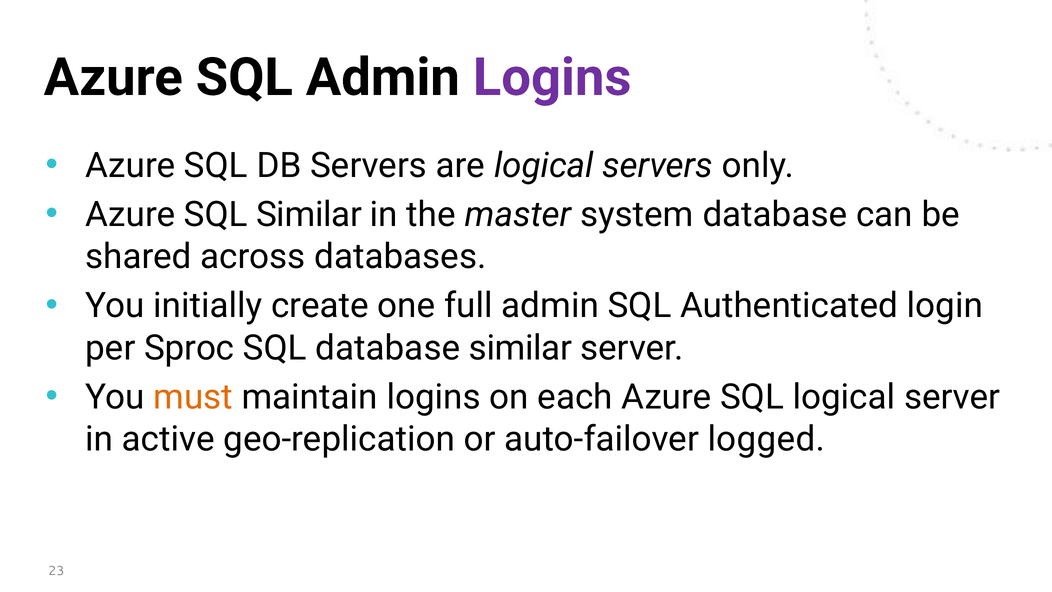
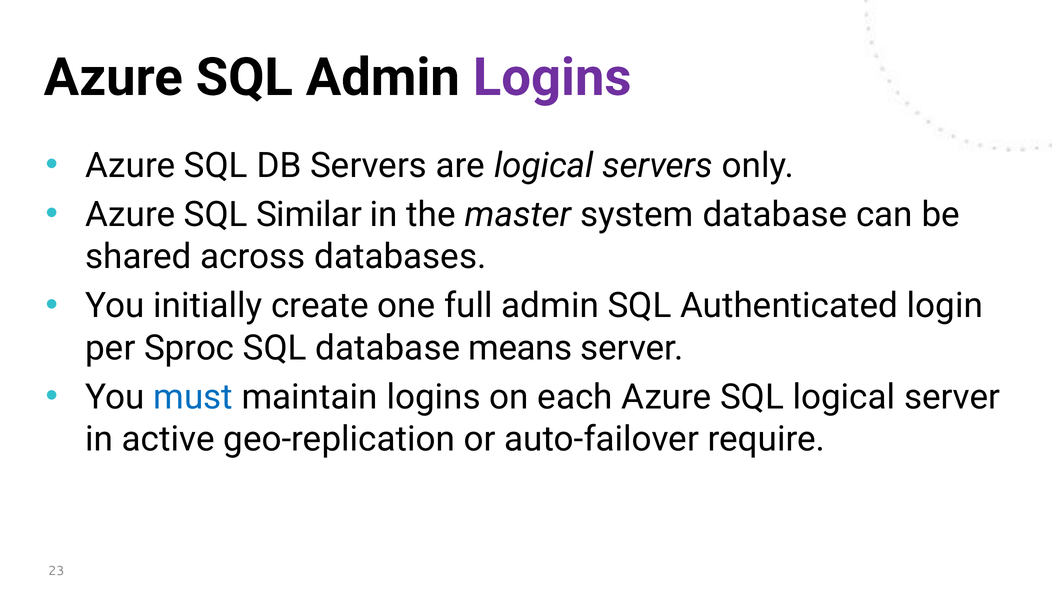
database similar: similar -> means
must colour: orange -> blue
logged: logged -> require
